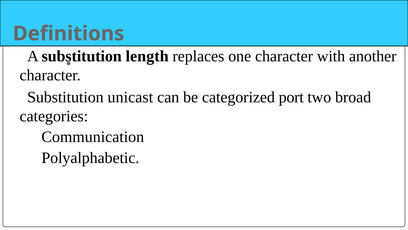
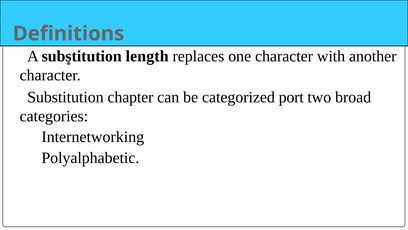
unicast: unicast -> chapter
Communication: Communication -> Internetworking
